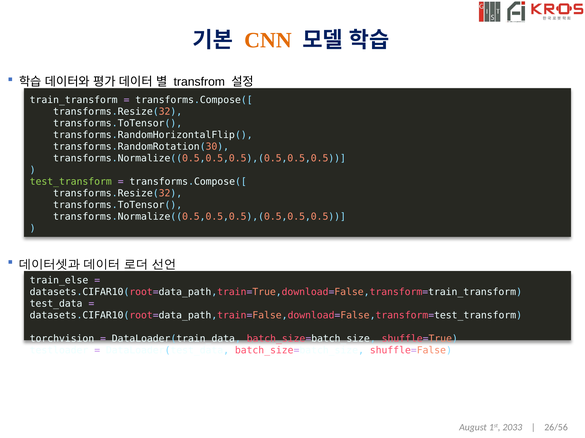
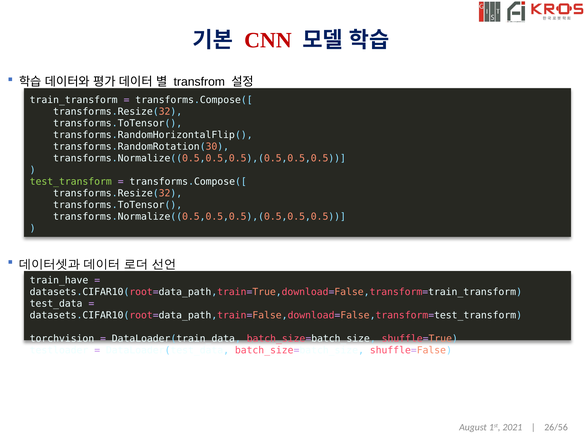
CNN colour: orange -> red
train_else: train_else -> train_have
2033: 2033 -> 2021
